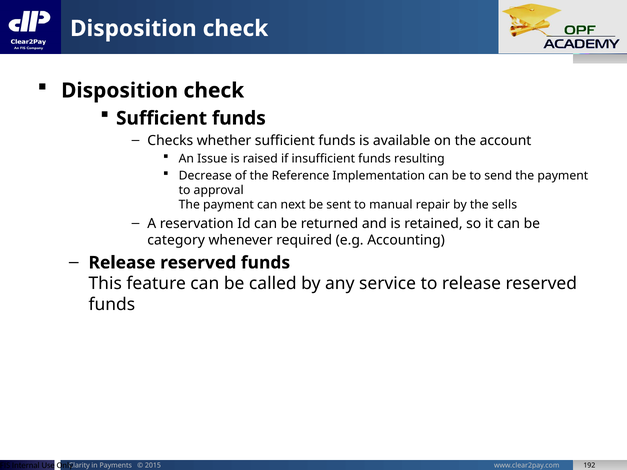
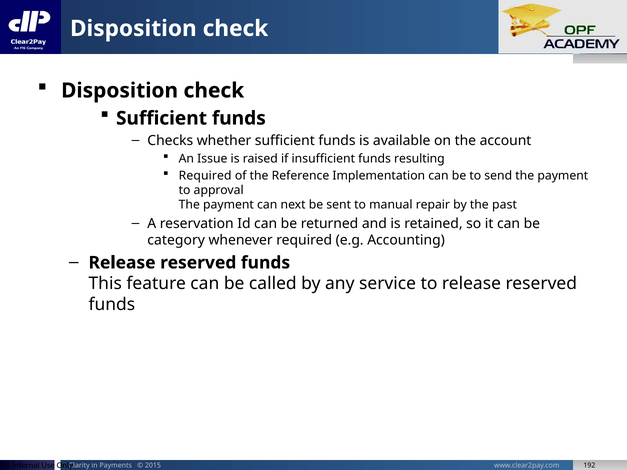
Decrease at (205, 176): Decrease -> Required
sells: sells -> past
